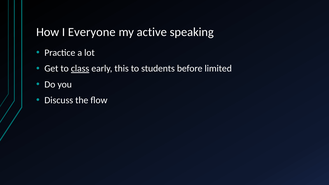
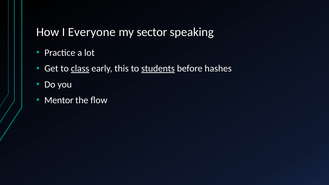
active: active -> sector
students underline: none -> present
limited: limited -> hashes
Discuss: Discuss -> Mentor
